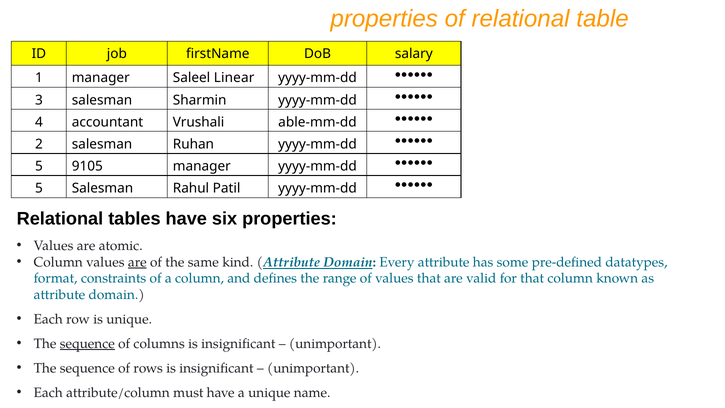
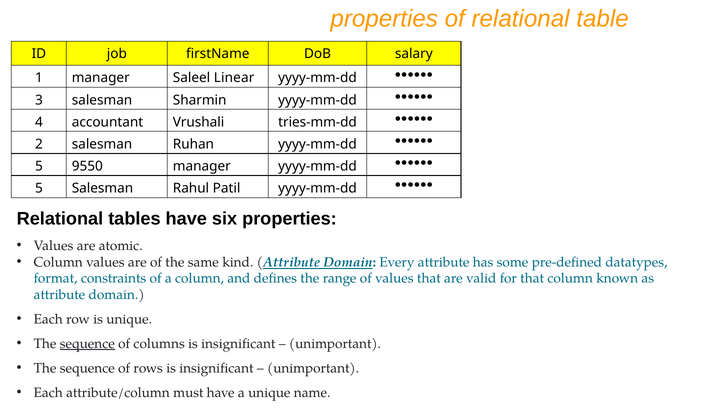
able-mm-dd: able-mm-dd -> tries-mm-dd
9105: 9105 -> 9550
are at (137, 262) underline: present -> none
